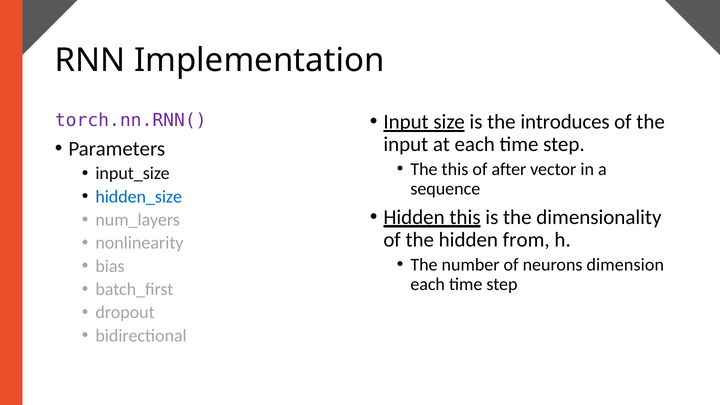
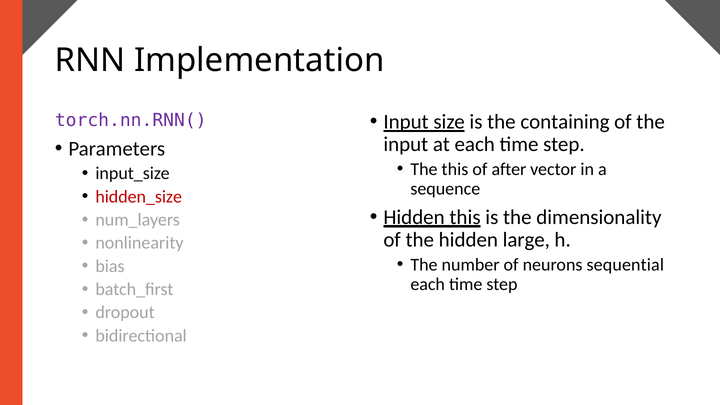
introduces: introduces -> containing
hidden_size colour: blue -> red
from: from -> large
dimension: dimension -> sequential
